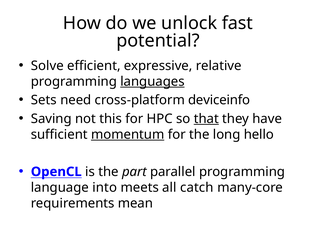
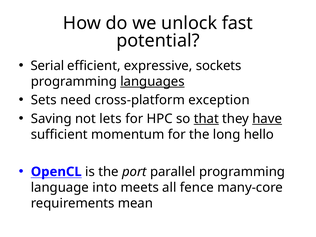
Solve: Solve -> Serial
relative: relative -> sockets
deviceinfo: deviceinfo -> exception
this: this -> lets
have underline: none -> present
momentum underline: present -> none
part: part -> port
catch: catch -> fence
